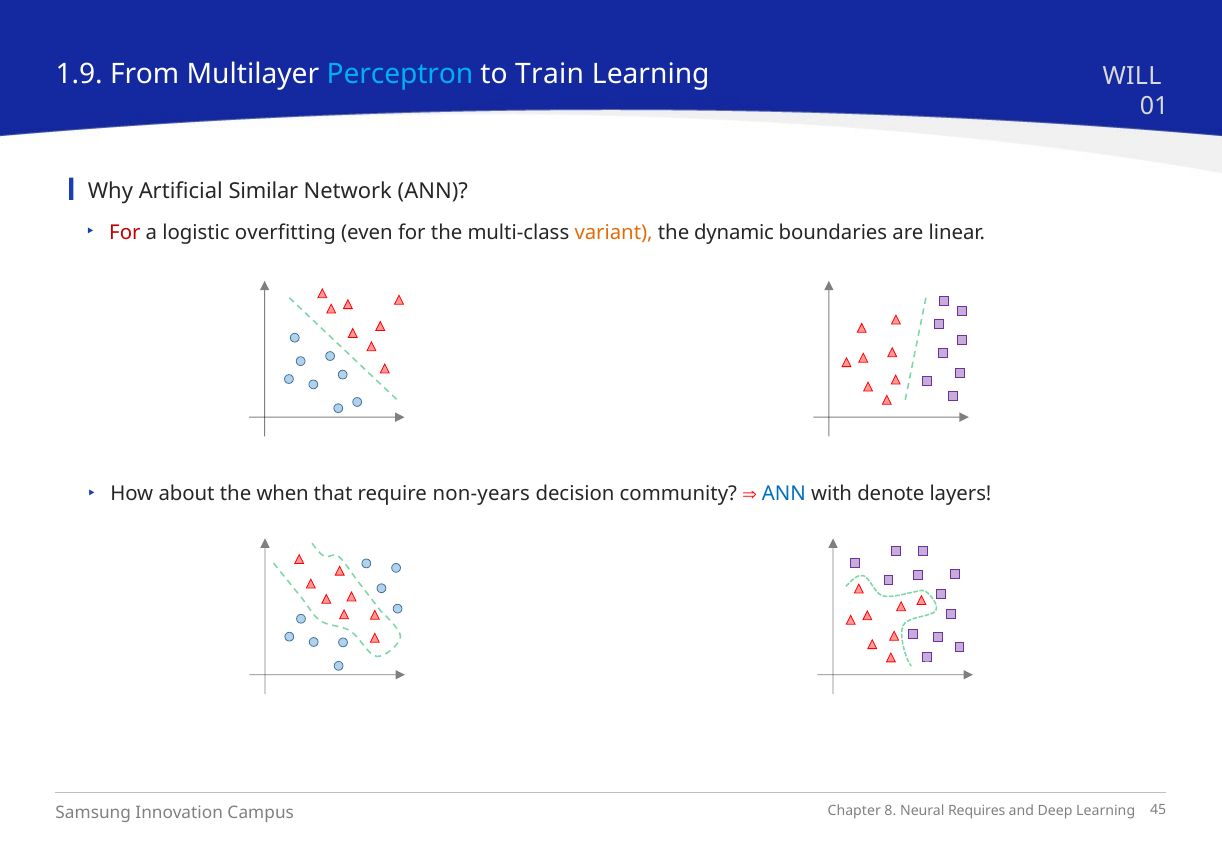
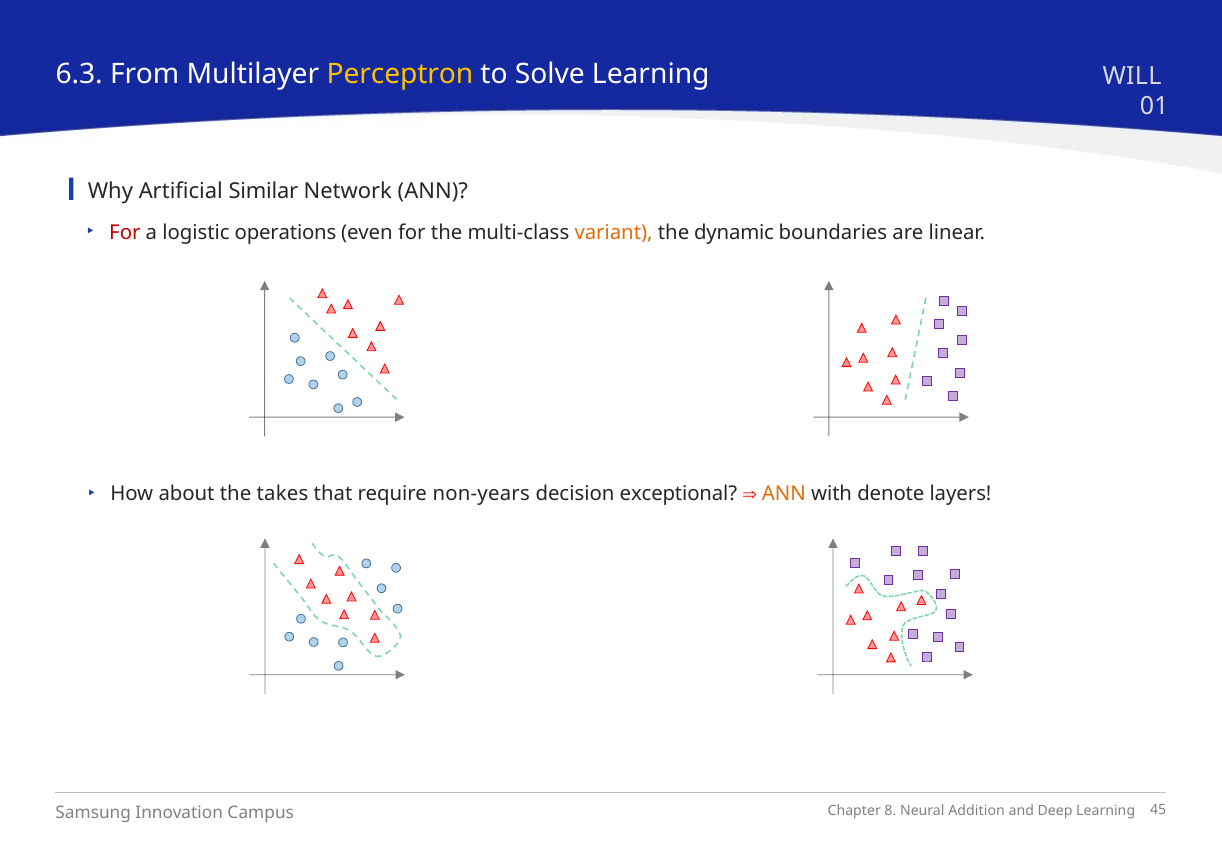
1.9: 1.9 -> 6.3
Perceptron colour: light blue -> yellow
Train: Train -> Solve
overfitting: overfitting -> operations
when: when -> takes
community: community -> exceptional
ANN at (784, 494) colour: blue -> orange
Requires: Requires -> Addition
